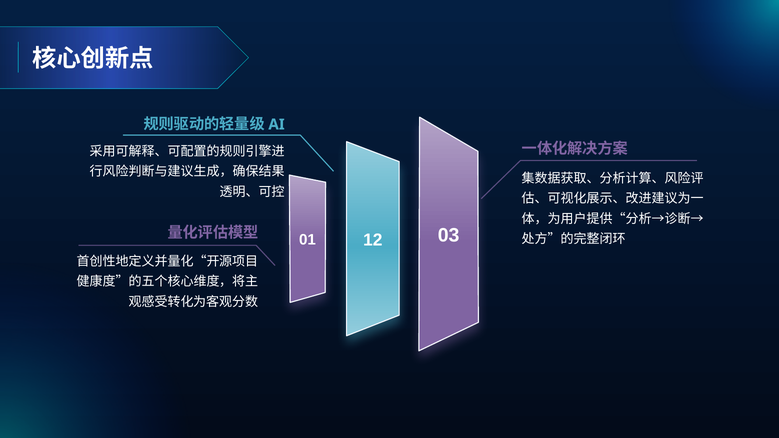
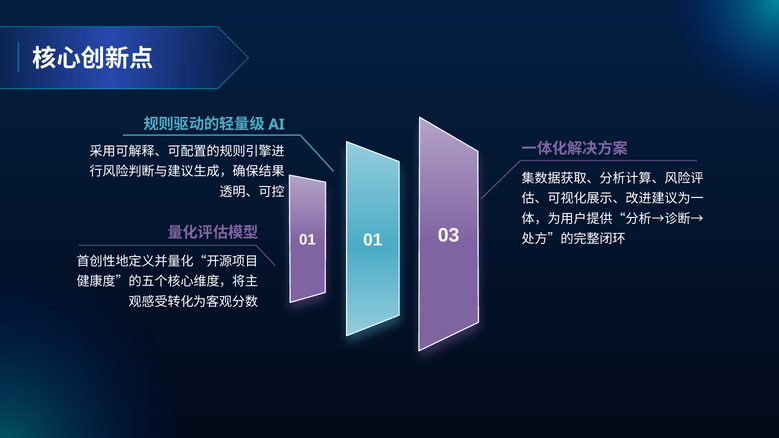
01 12: 12 -> 01
